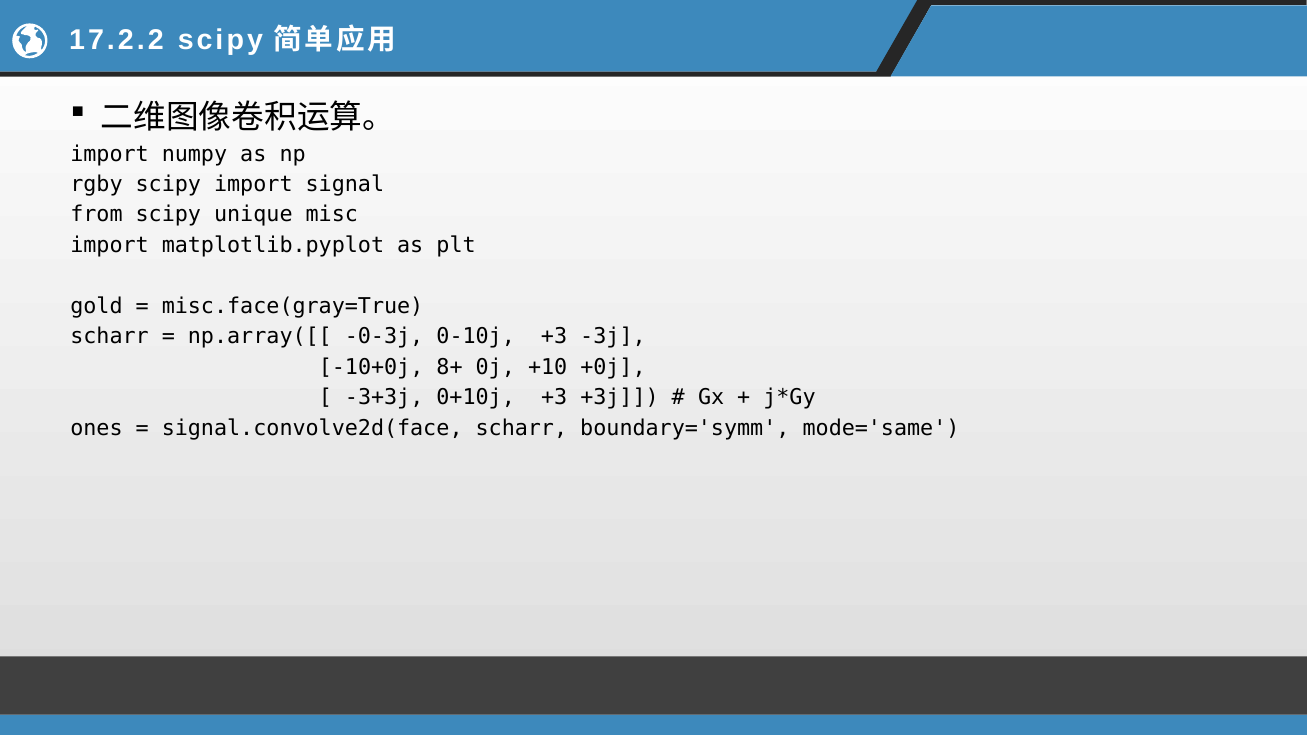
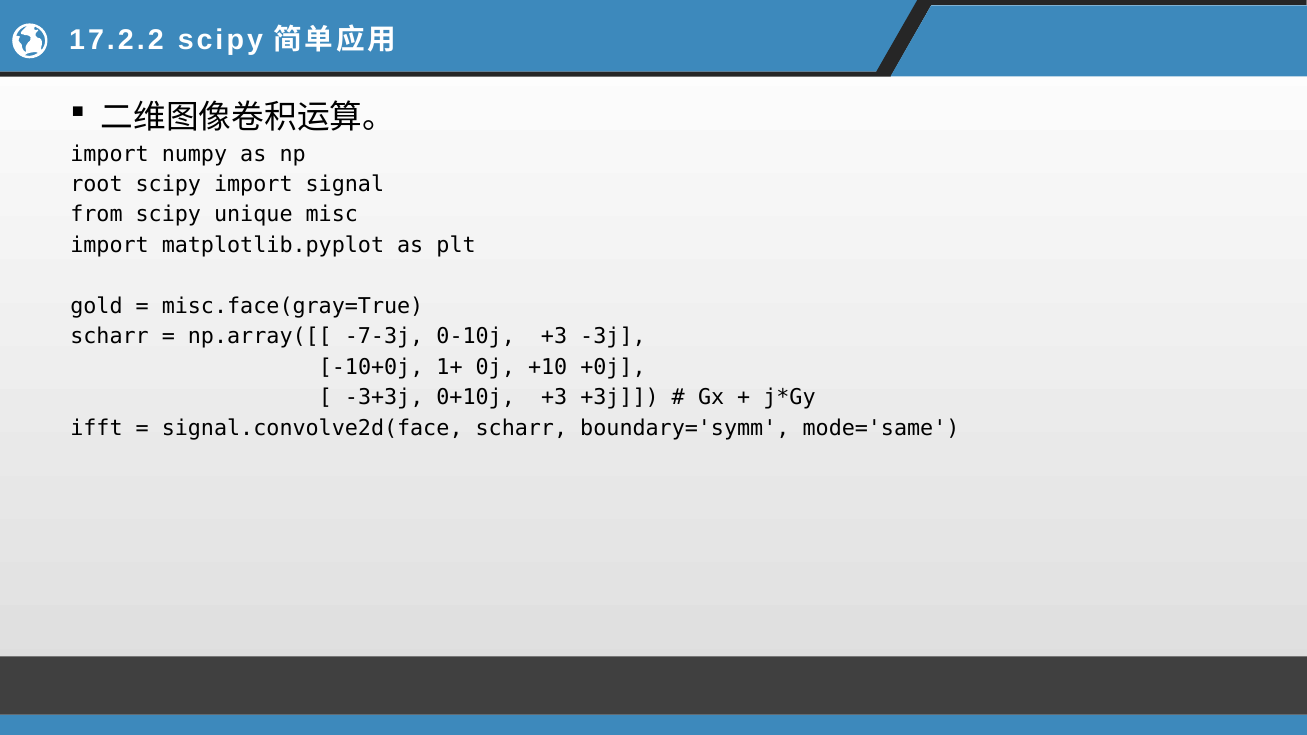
rgby: rgby -> root
-0-3j: -0-3j -> -7-3j
8+: 8+ -> 1+
ones: ones -> ifft
